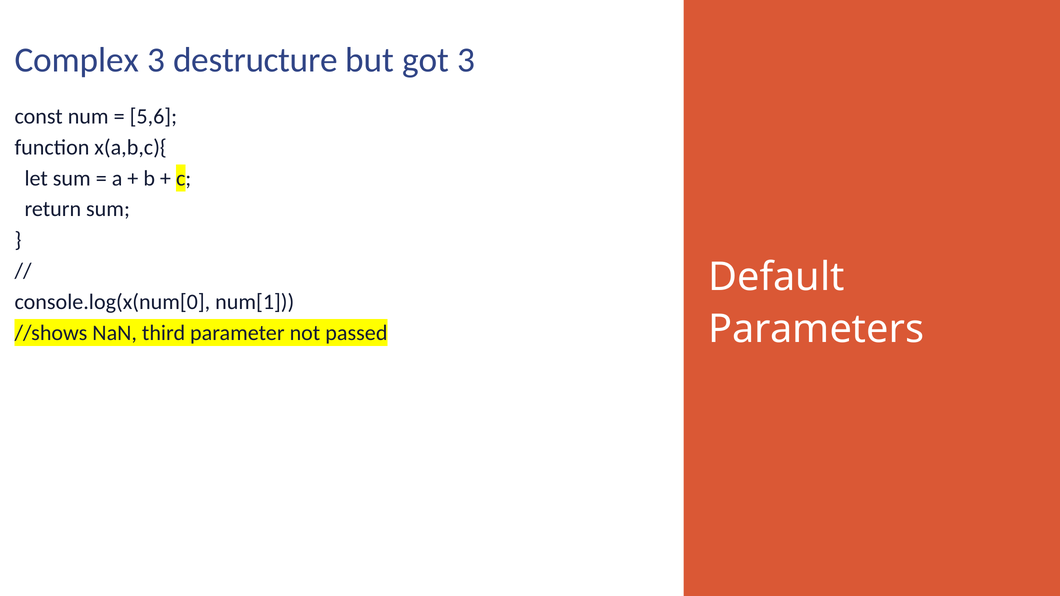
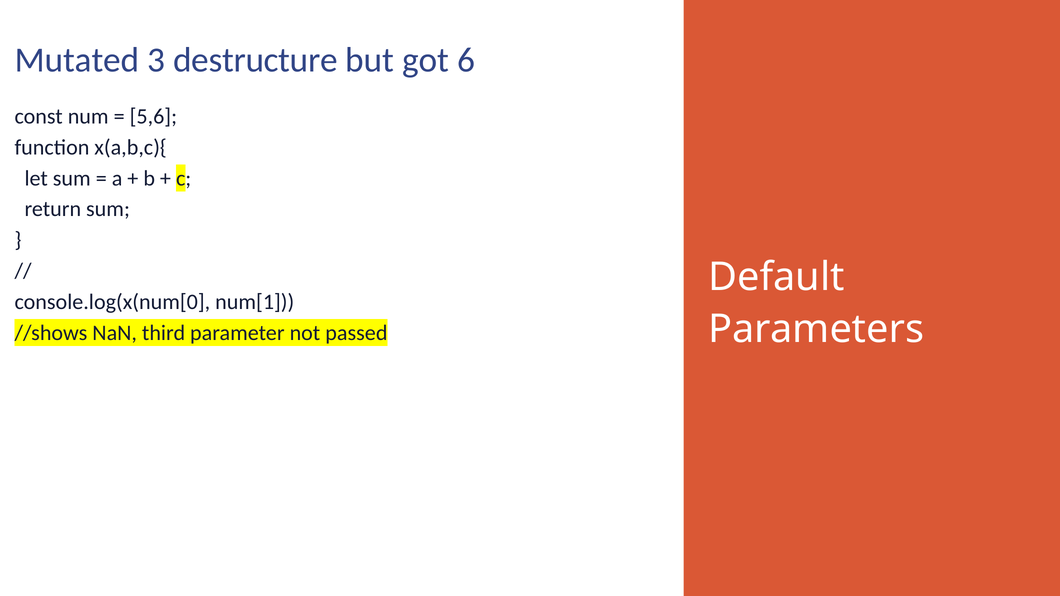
Complex: Complex -> Mutated
got 3: 3 -> 6
